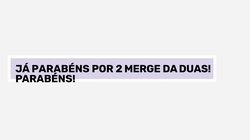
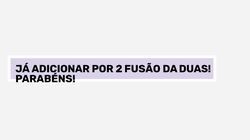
JÁ PARABÉNS: PARABÉNS -> ADICIONAR
MERGE: MERGE -> FUSÃO
